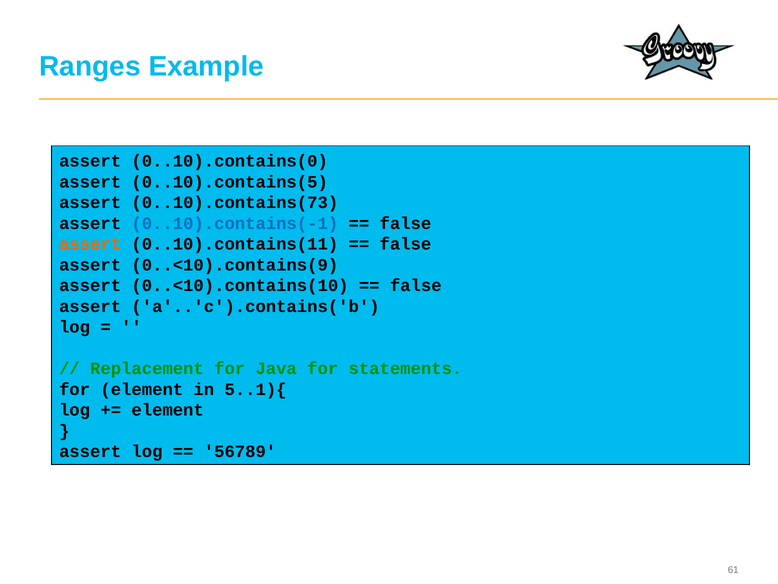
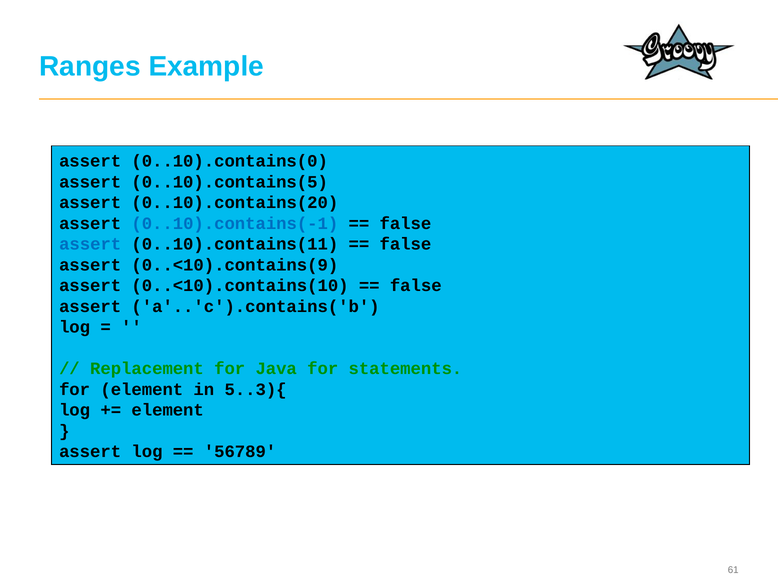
0..10).contains(73: 0..10).contains(73 -> 0..10).contains(20
assert at (90, 244) colour: orange -> blue
5..1){: 5..1){ -> 5..3){
